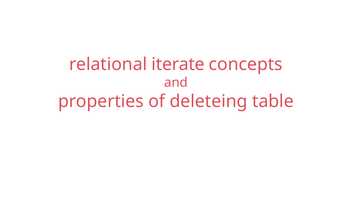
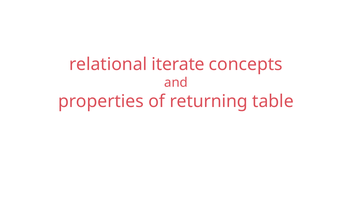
deleteing: deleteing -> returning
